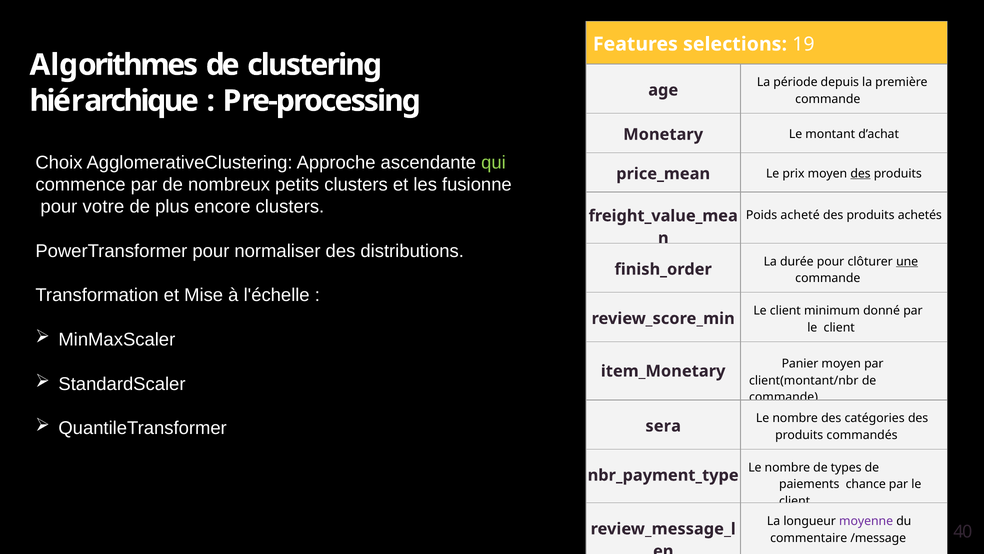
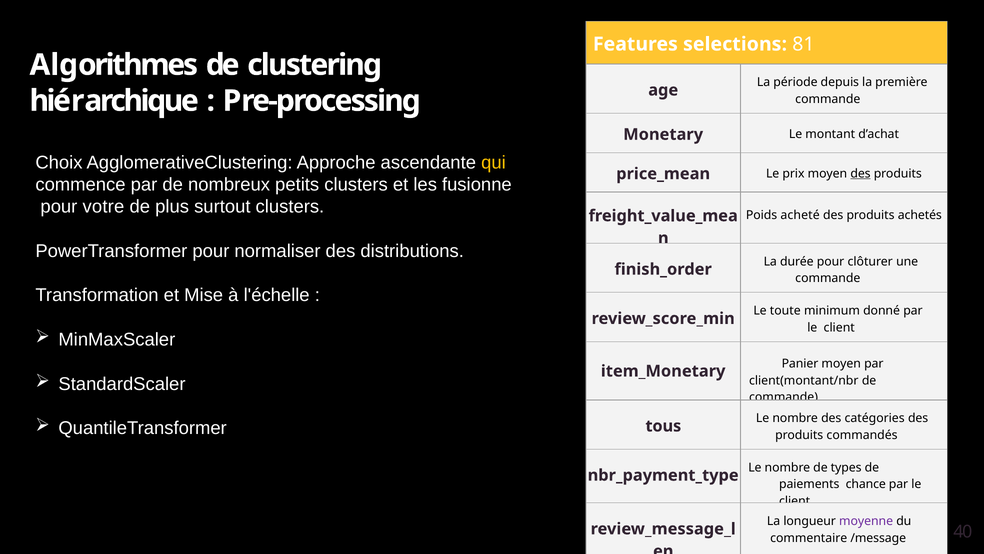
19: 19 -> 81
qui colour: light green -> yellow
encore: encore -> surtout
une underline: present -> none
client at (785, 311): client -> toute
sera: sera -> tous
